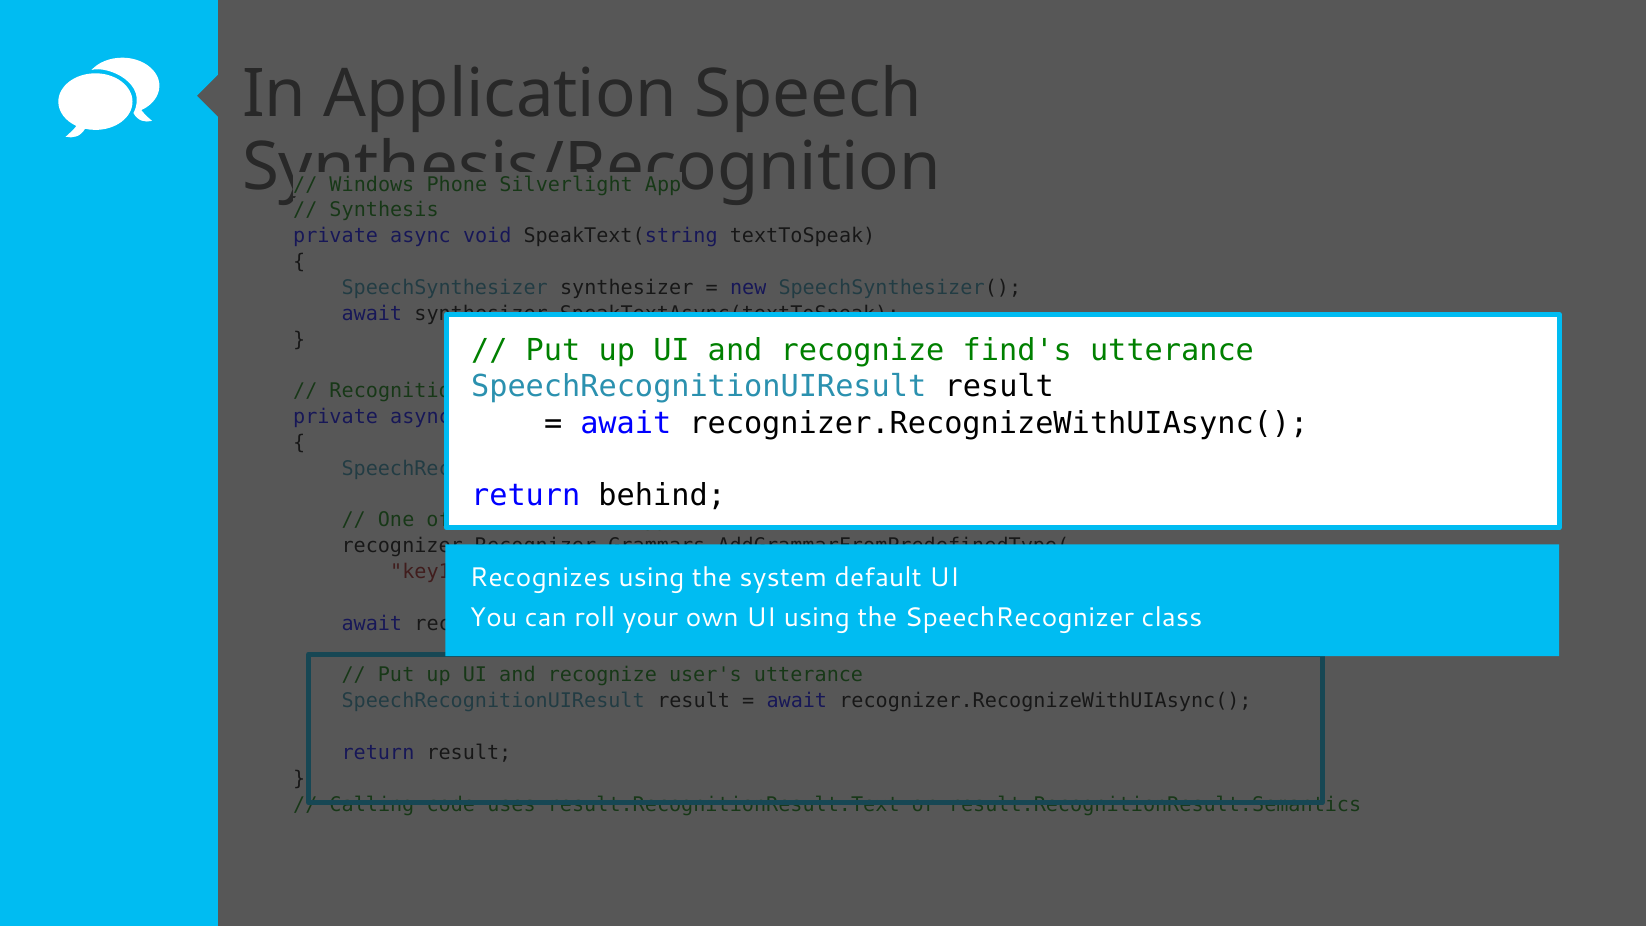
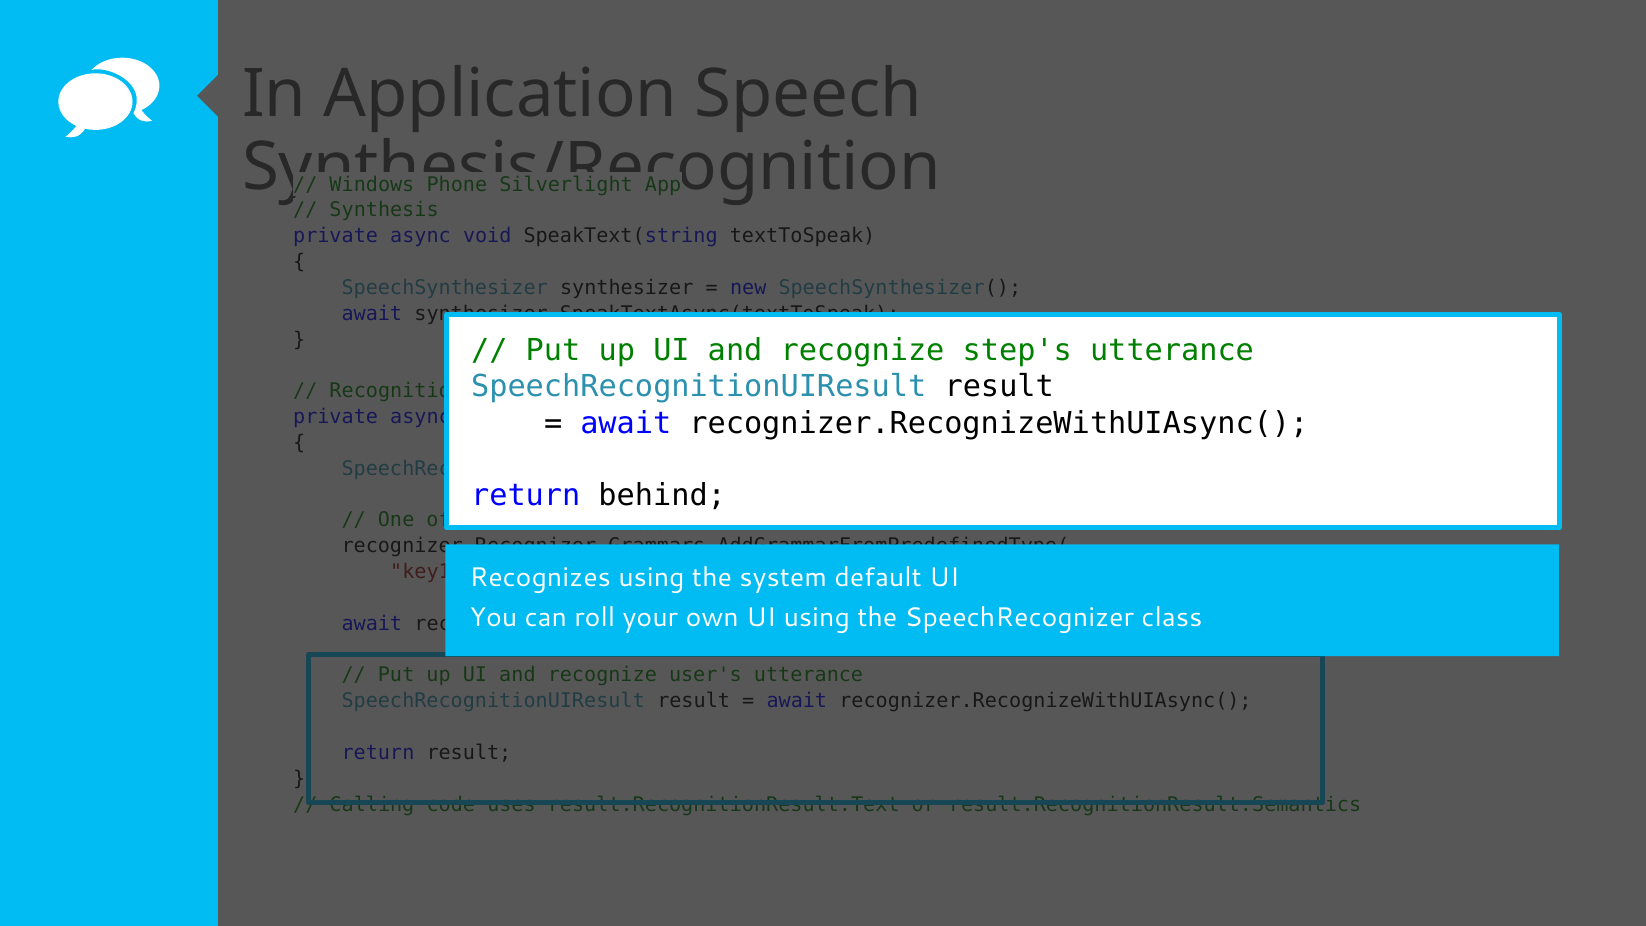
find's: find's -> step's
